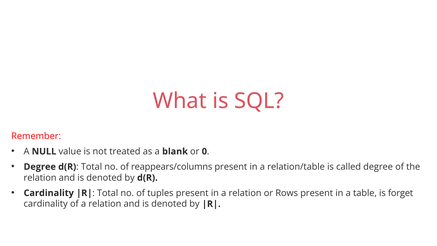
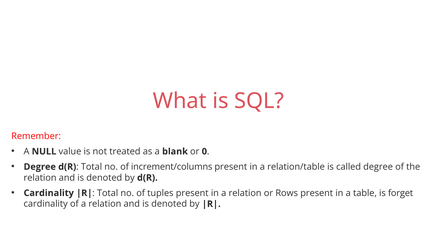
reappears/columns: reappears/columns -> increment/columns
